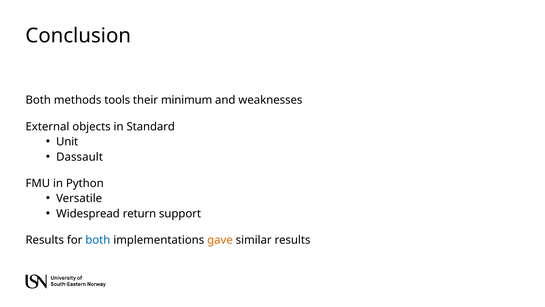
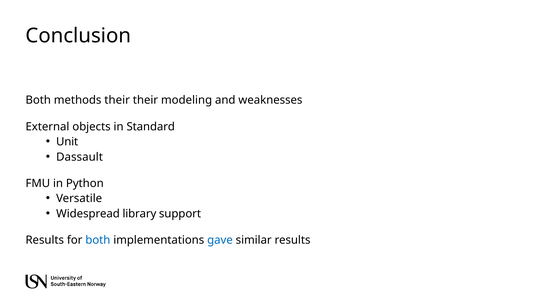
methods tools: tools -> their
minimum: minimum -> modeling
return: return -> library
gave colour: orange -> blue
